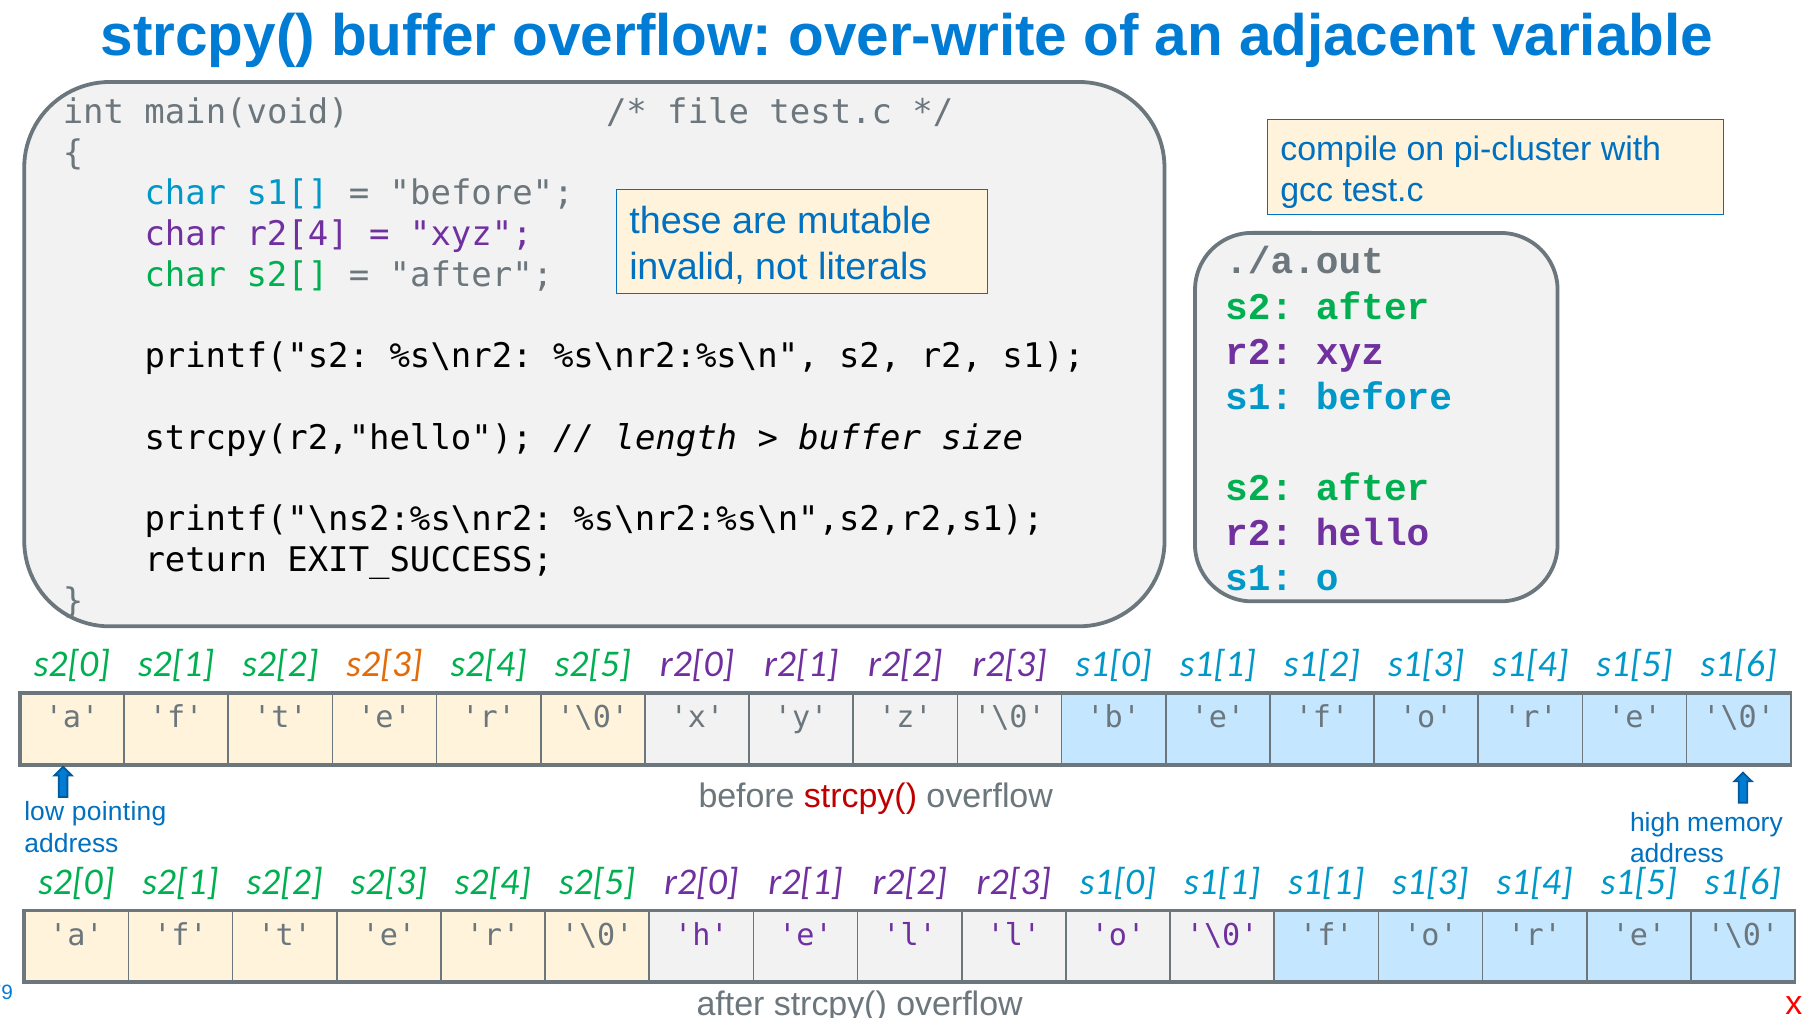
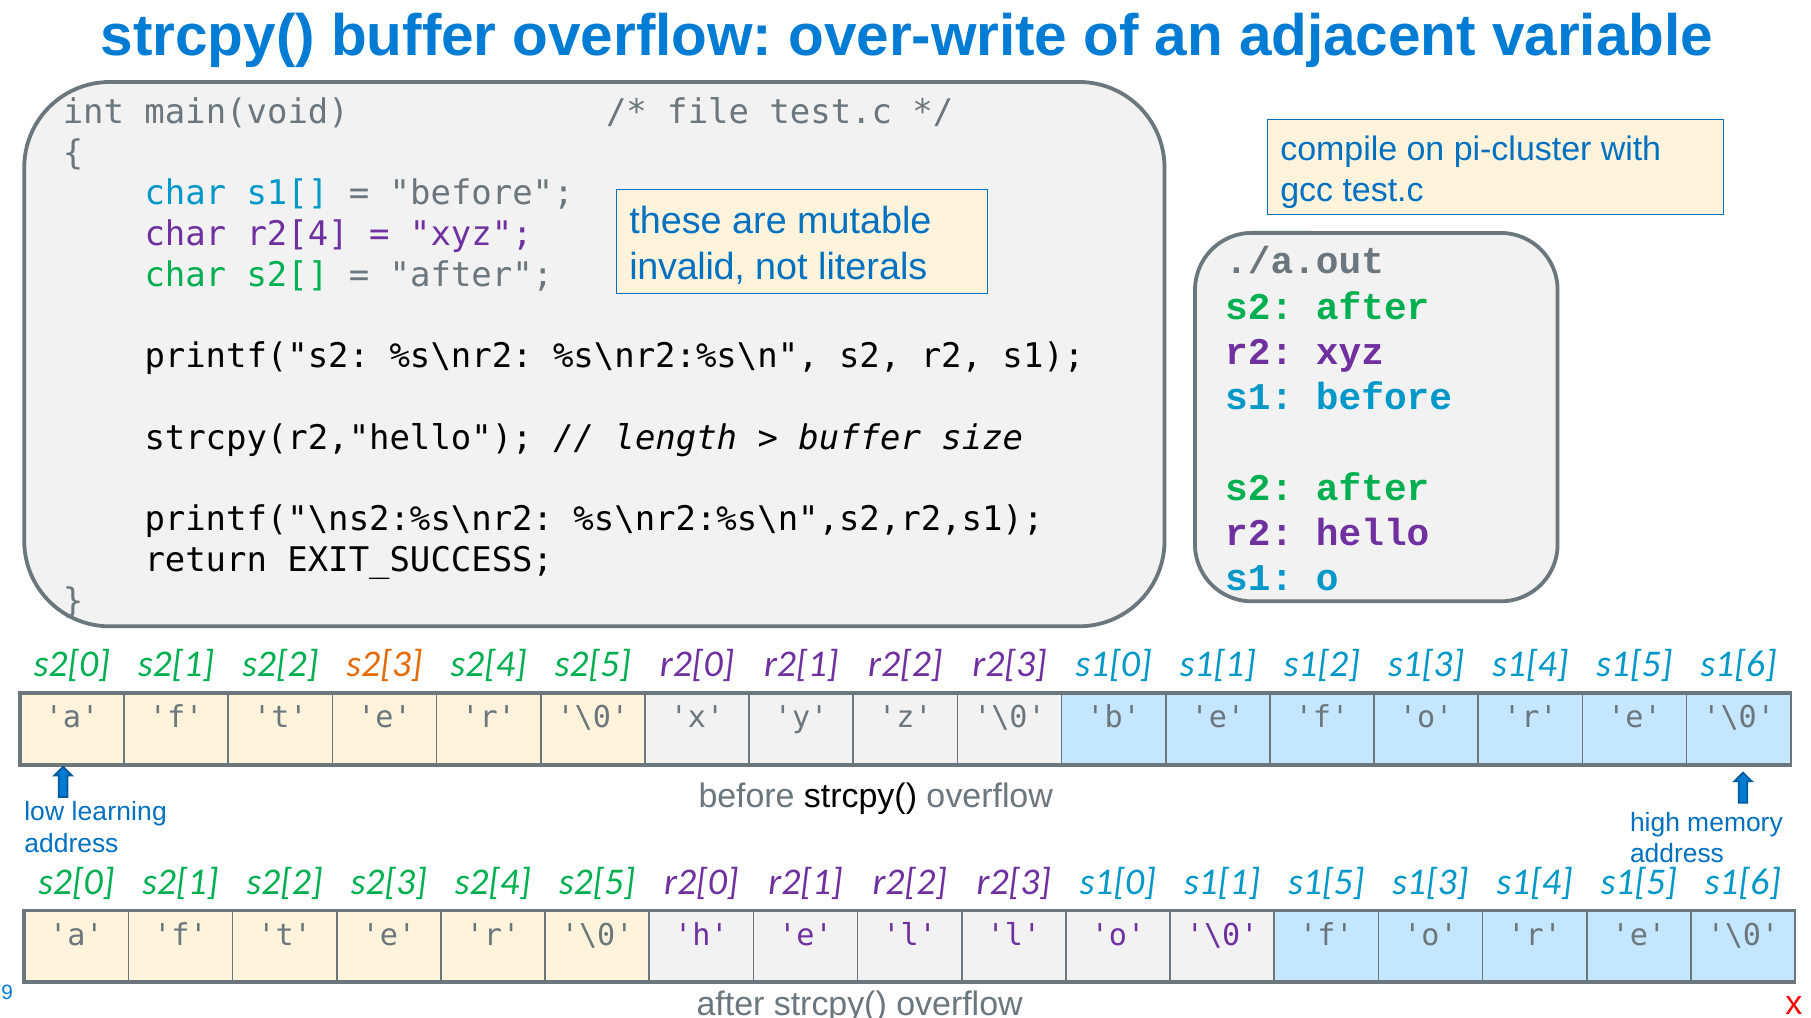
strcpy( at (861, 797) colour: red -> black
pointing: pointing -> learning
s1[1 s1[1: s1[1 -> s1[5
